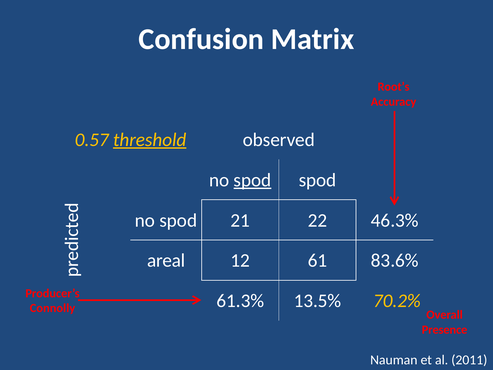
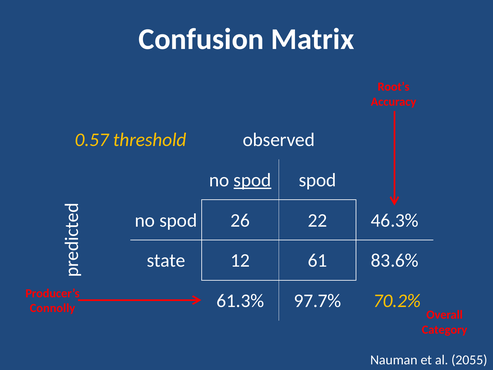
threshold underline: present -> none
21: 21 -> 26
areal: areal -> state
13.5%: 13.5% -> 97.7%
Presence: Presence -> Category
2011: 2011 -> 2055
